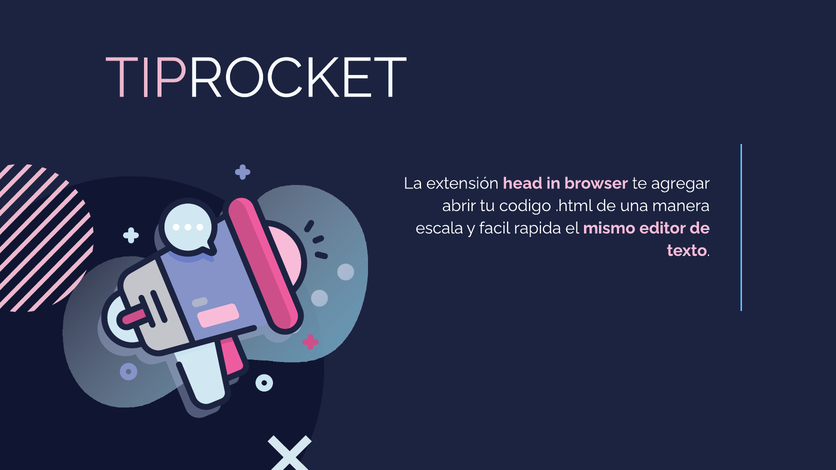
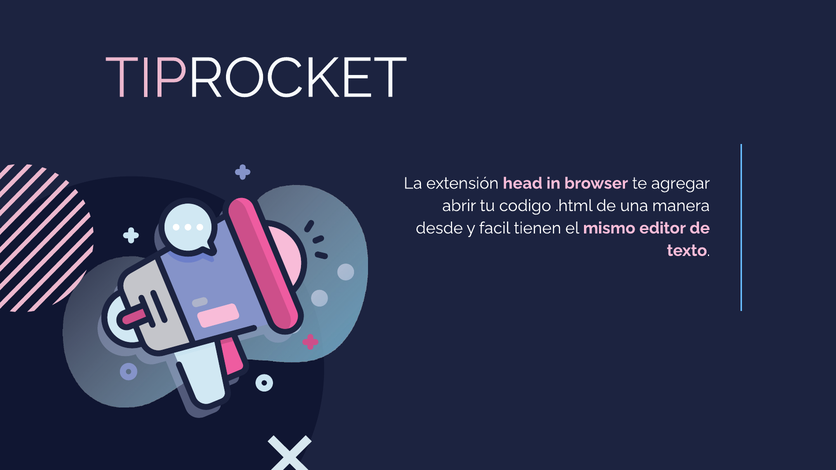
escala: escala -> desde
rapida: rapida -> tienen
